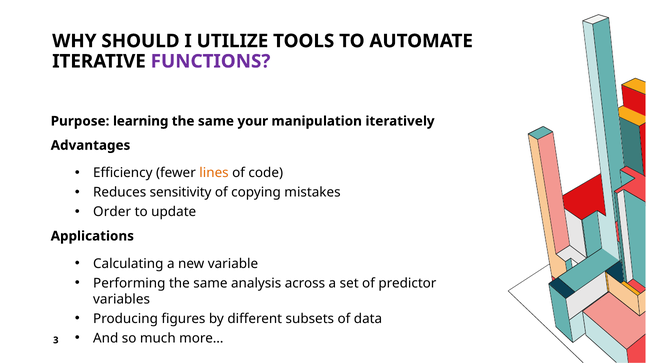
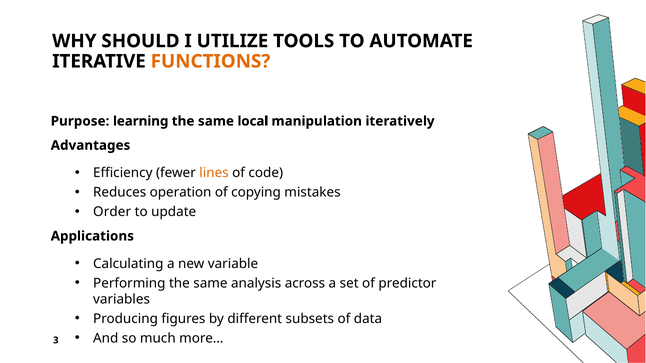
FUNCTIONS colour: purple -> orange
your: your -> local
sensitivity: sensitivity -> operation
